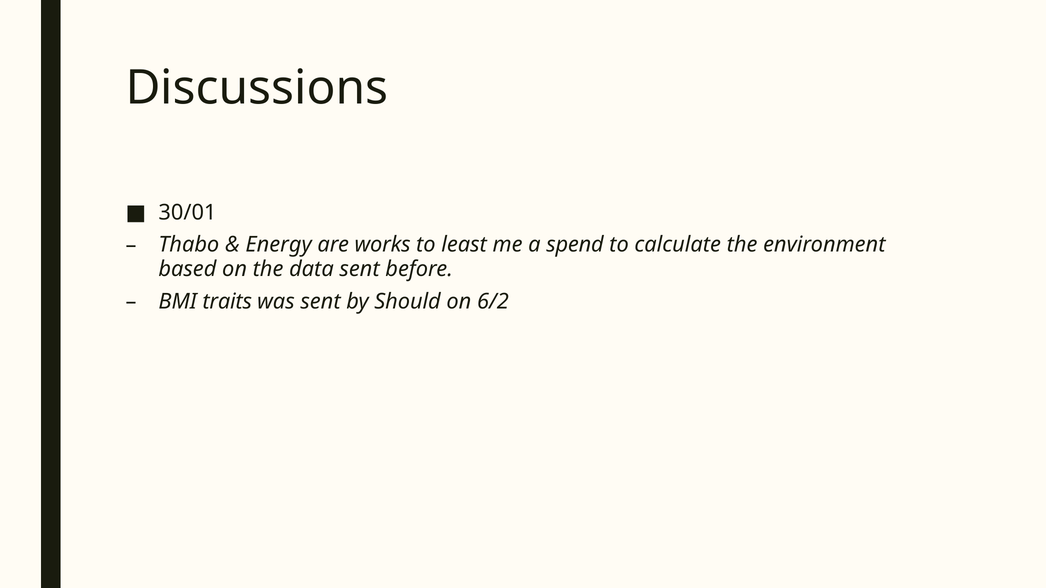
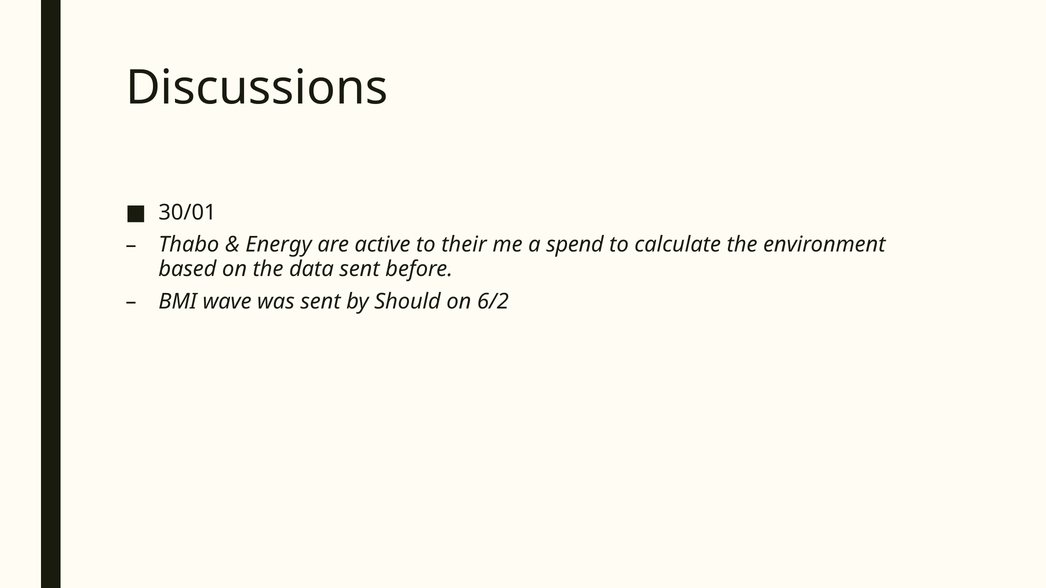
works: works -> active
least: least -> their
traits: traits -> wave
